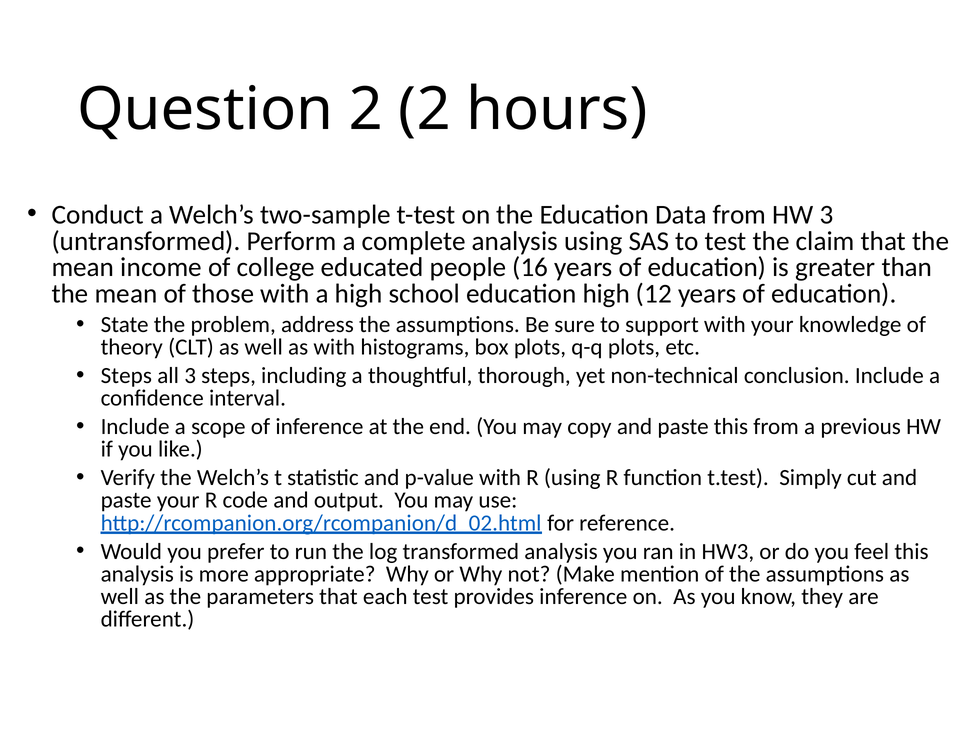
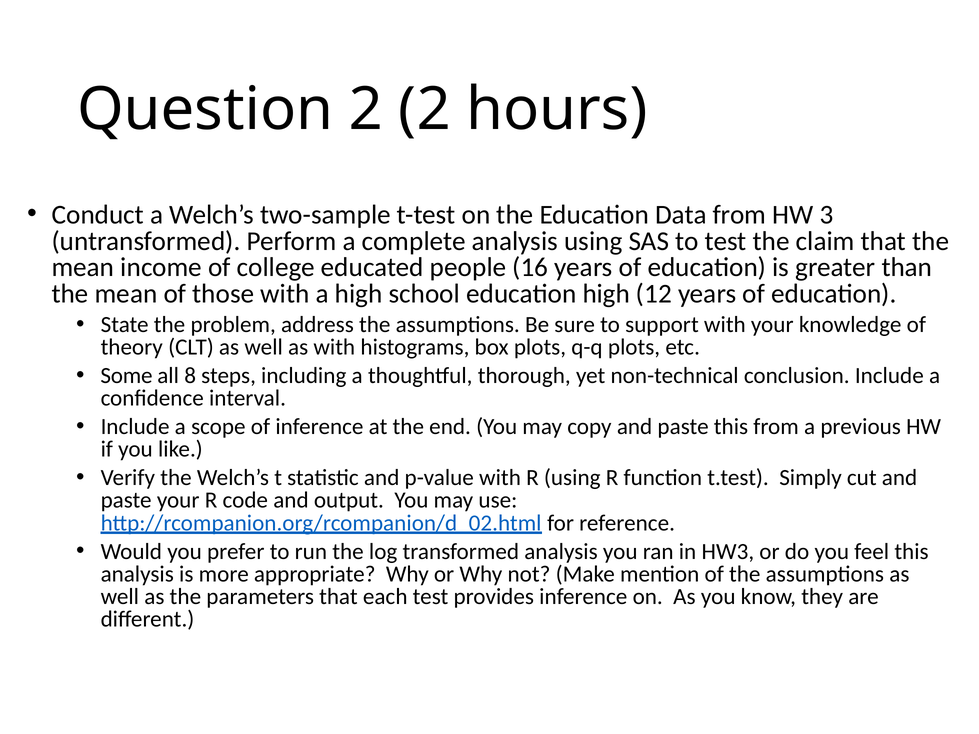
Steps at (126, 376): Steps -> Some
all 3: 3 -> 8
